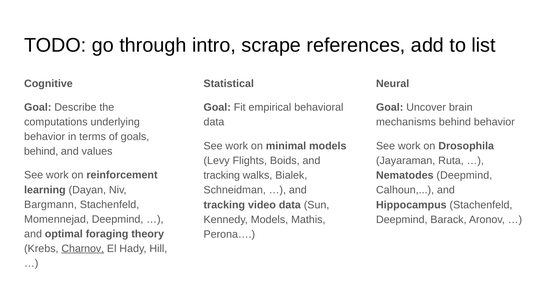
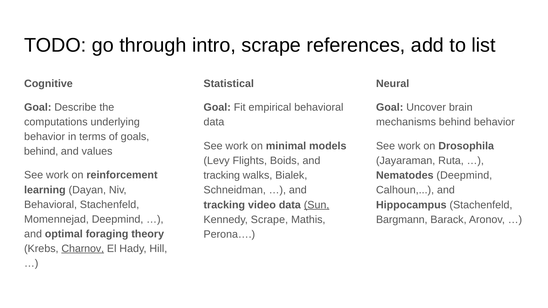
Bargmann at (51, 205): Bargmann -> Behavioral
Sun underline: none -> present
Kennedy Models: Models -> Scrape
Deepmind at (402, 220): Deepmind -> Bargmann
